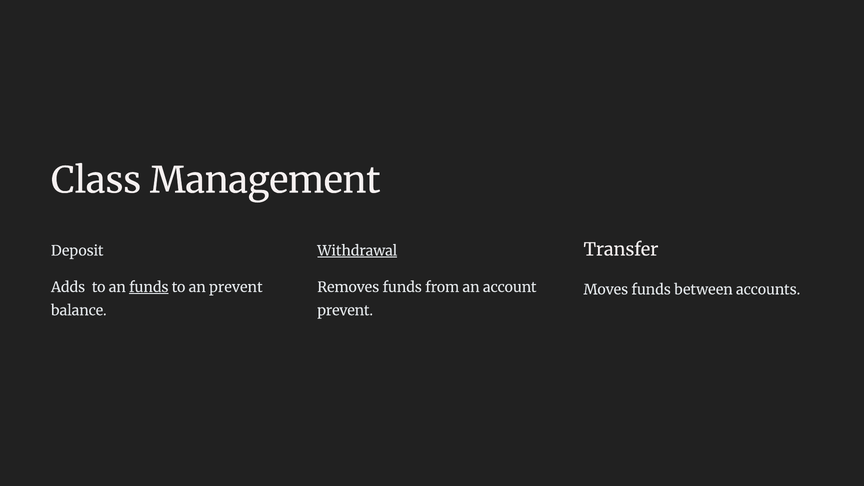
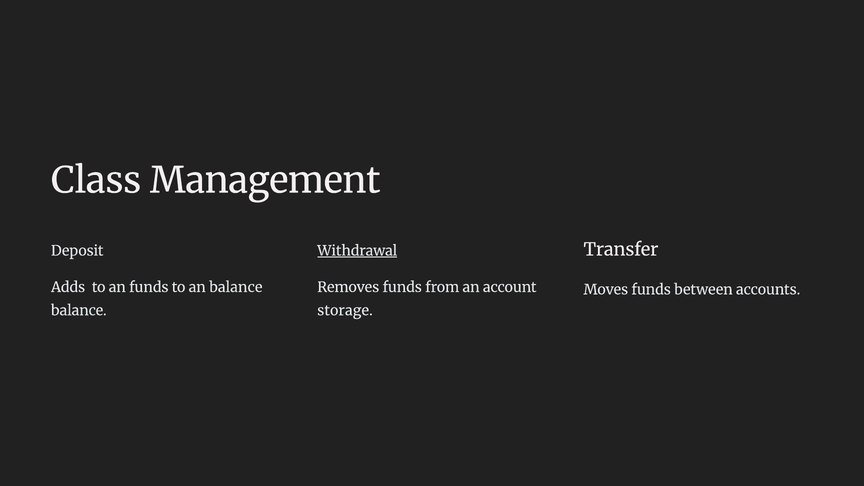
funds at (149, 287) underline: present -> none
an prevent: prevent -> balance
prevent at (345, 311): prevent -> storage
